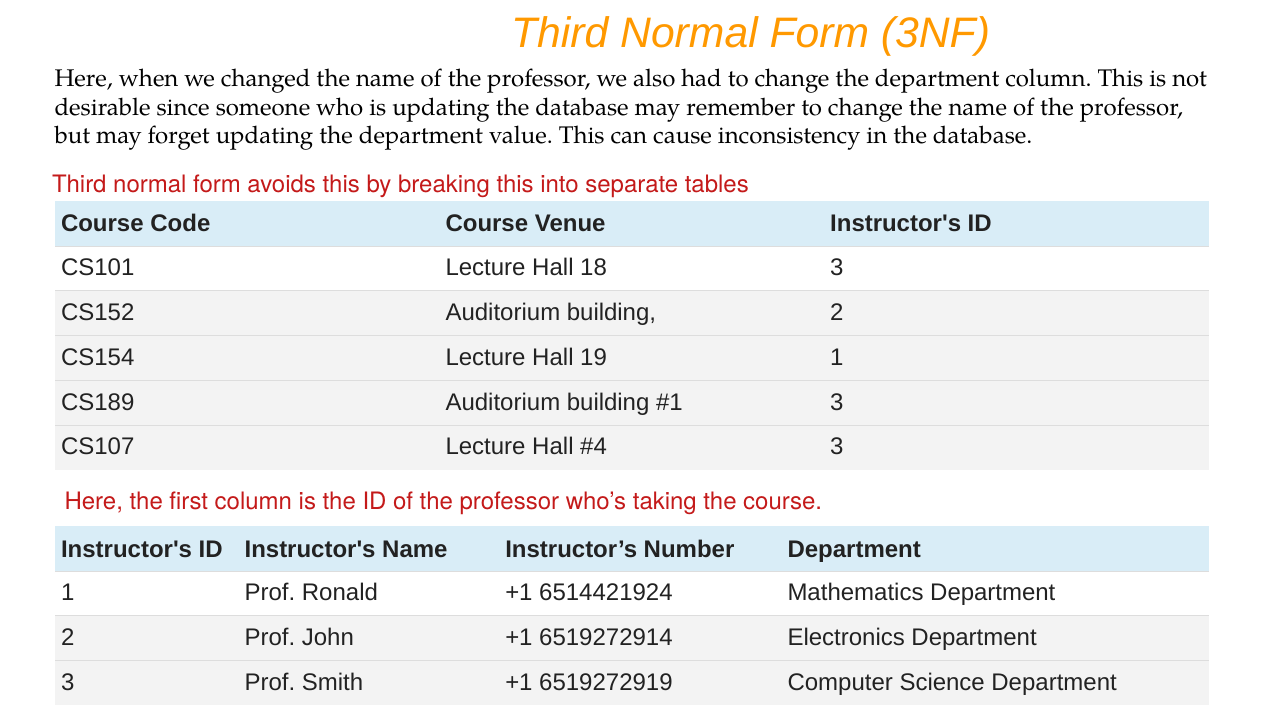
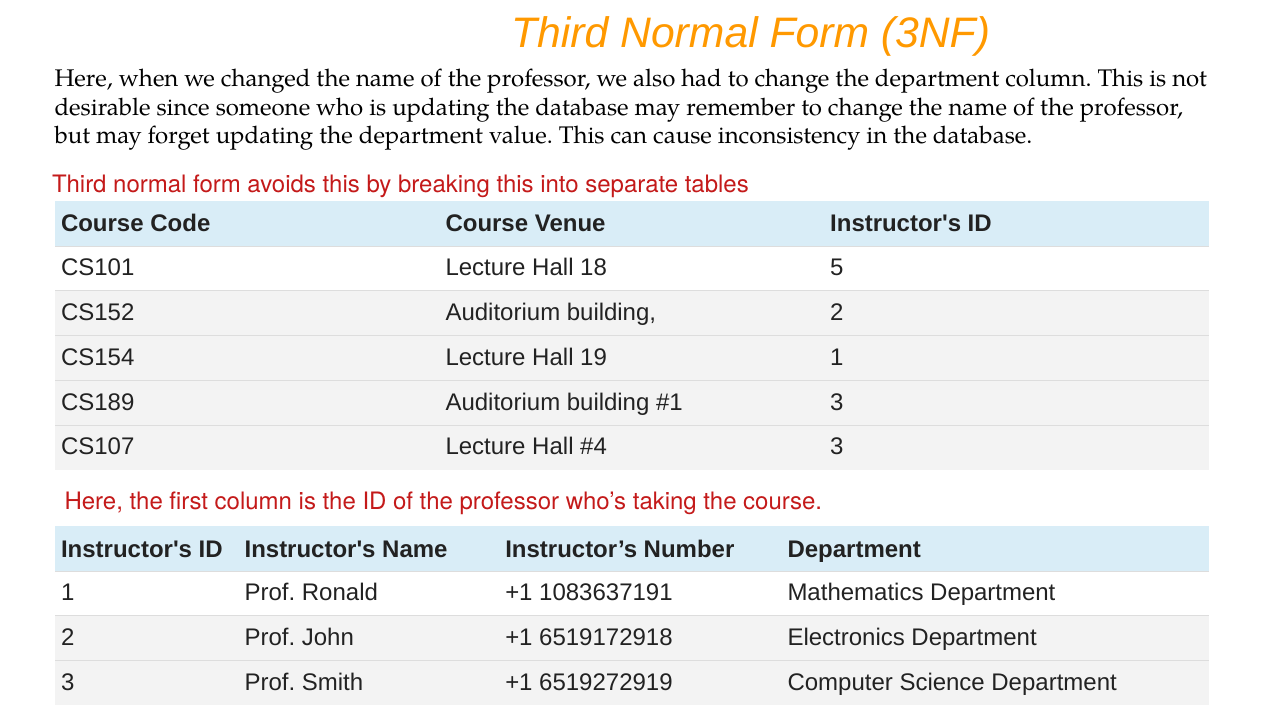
18 3: 3 -> 5
6514421924: 6514421924 -> 1083637191
6519272914: 6519272914 -> 6519172918
